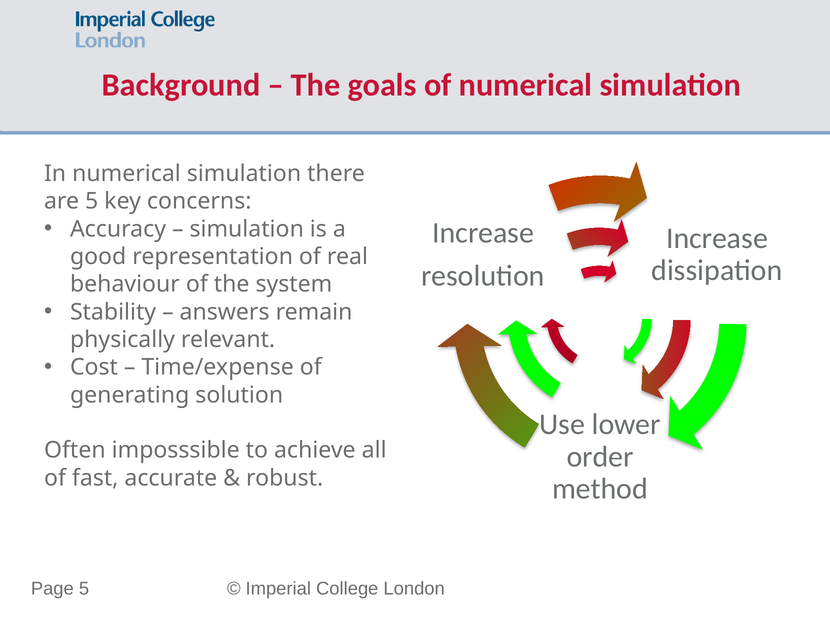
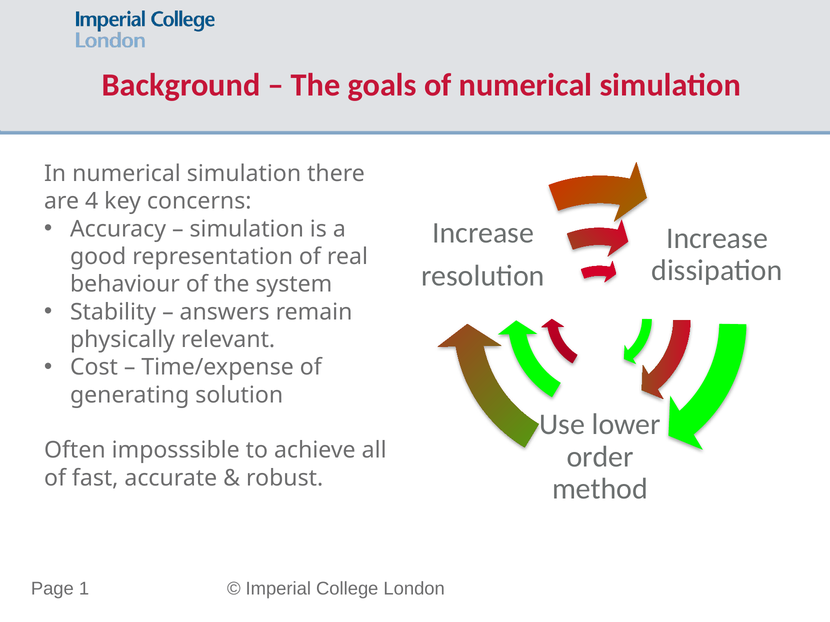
are 5: 5 -> 4
Page 5: 5 -> 1
